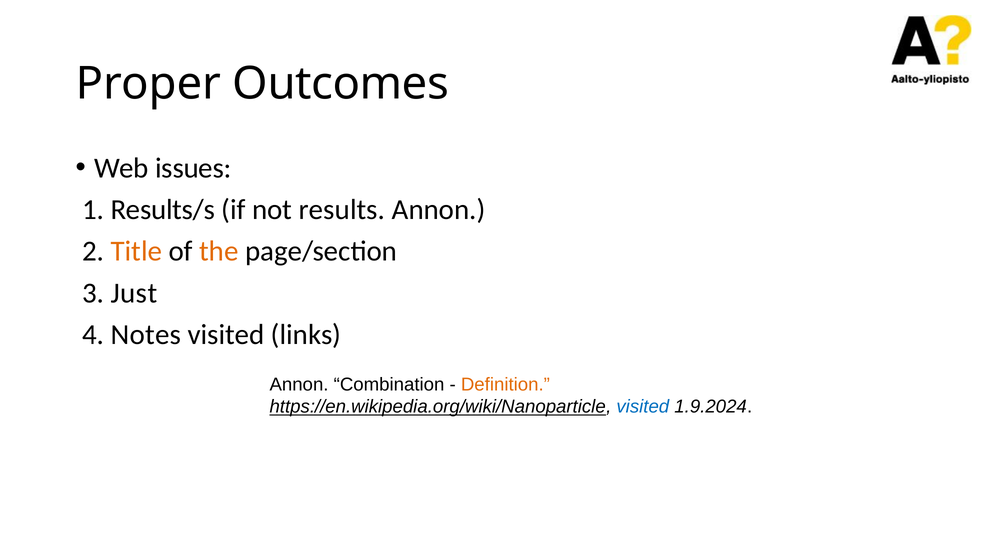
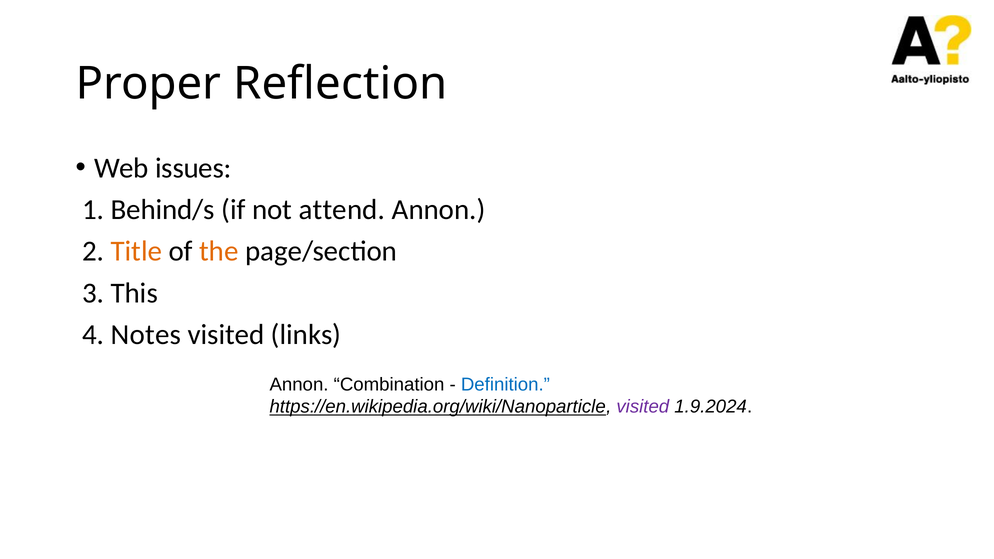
Outcomes: Outcomes -> Reflection
Results/s: Results/s -> Behind/s
results: results -> attend
Just: Just -> This
Definition colour: orange -> blue
visited at (643, 407) colour: blue -> purple
